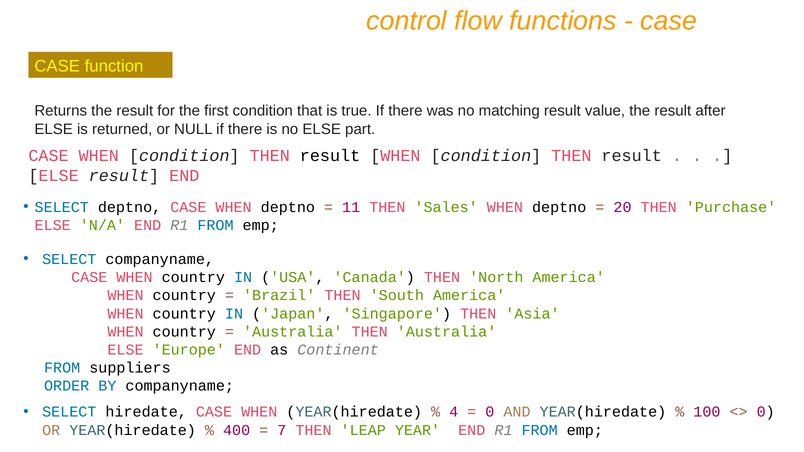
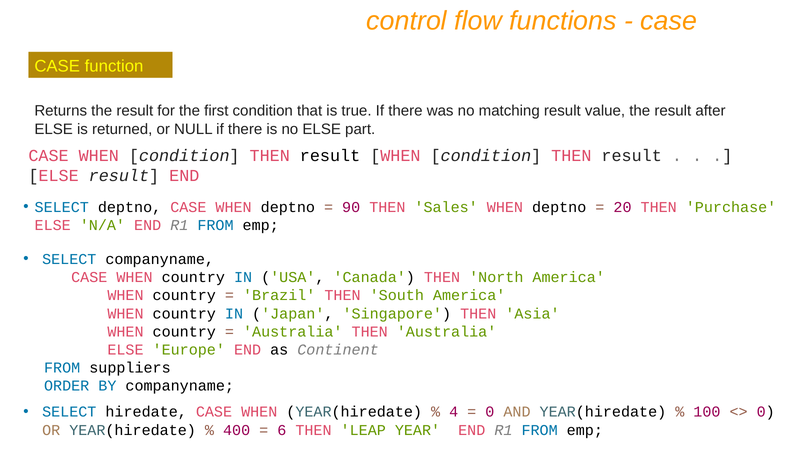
11: 11 -> 90
7: 7 -> 6
